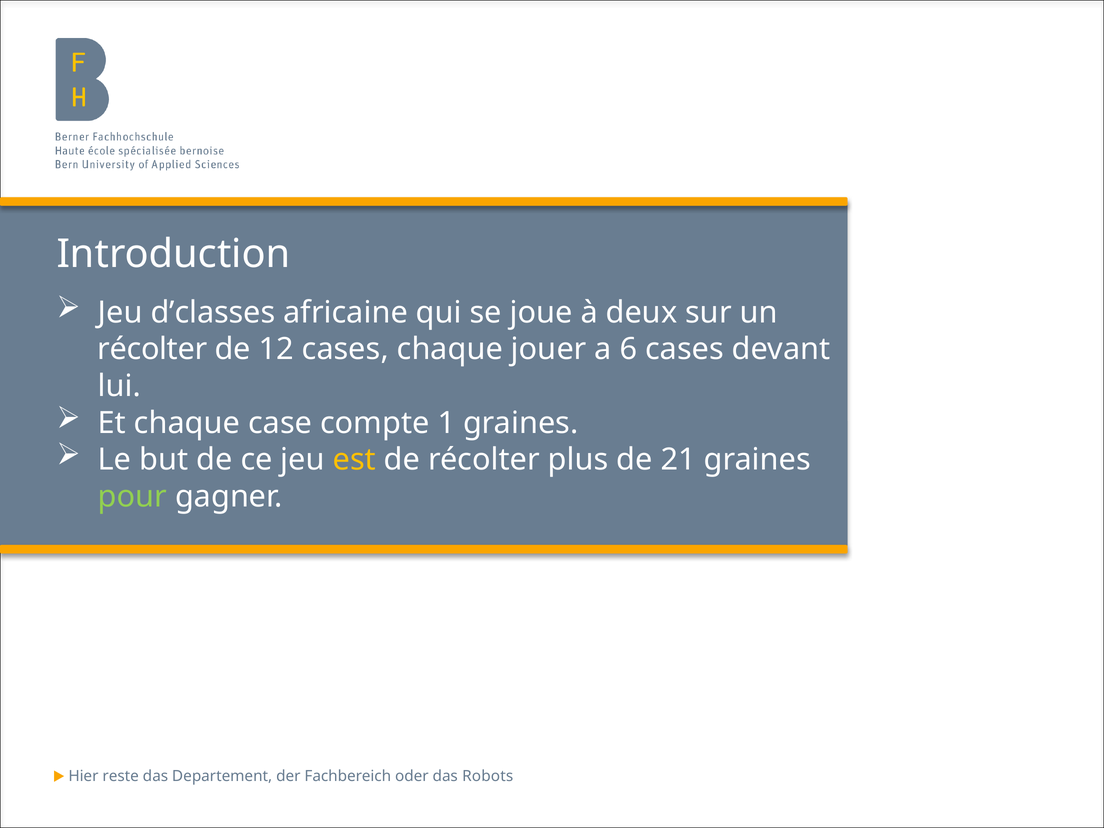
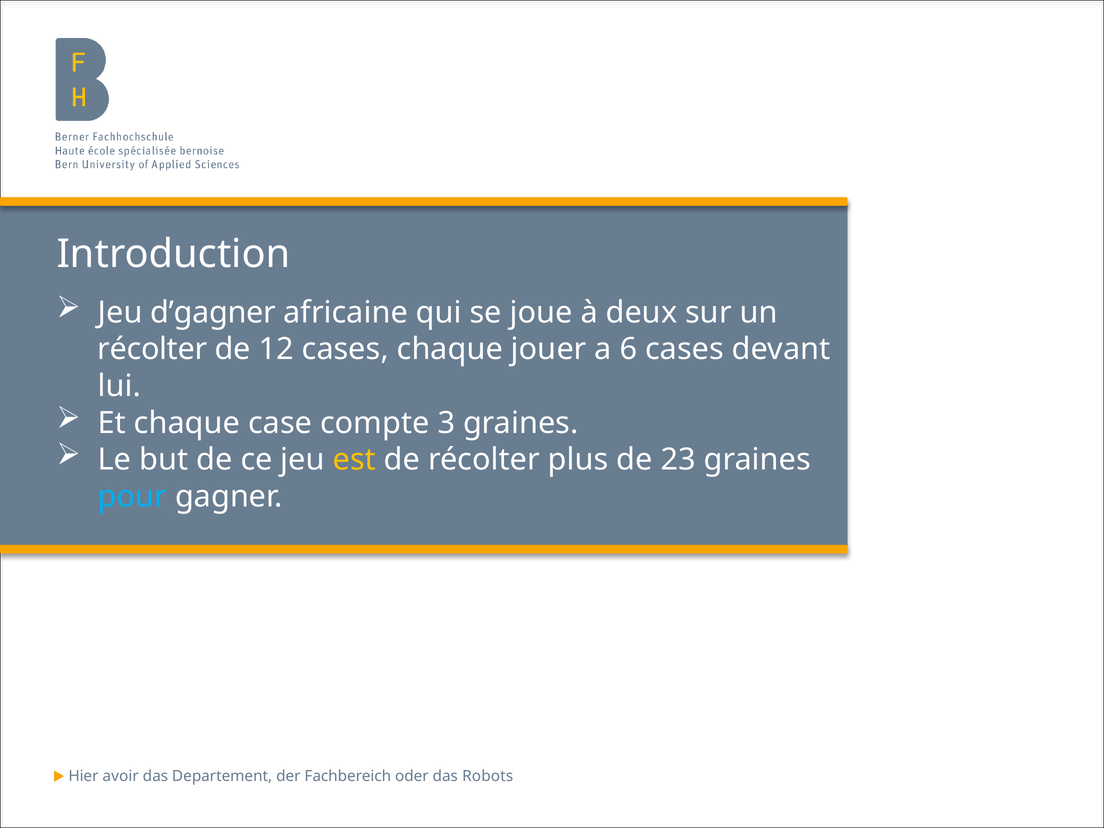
d’classes: d’classes -> d’gagner
1: 1 -> 3
21: 21 -> 23
pour colour: light green -> light blue
reste: reste -> avoir
